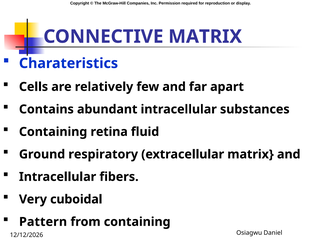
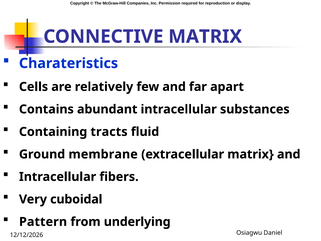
retina: retina -> tracts
respiratory: respiratory -> membrane
from containing: containing -> underlying
